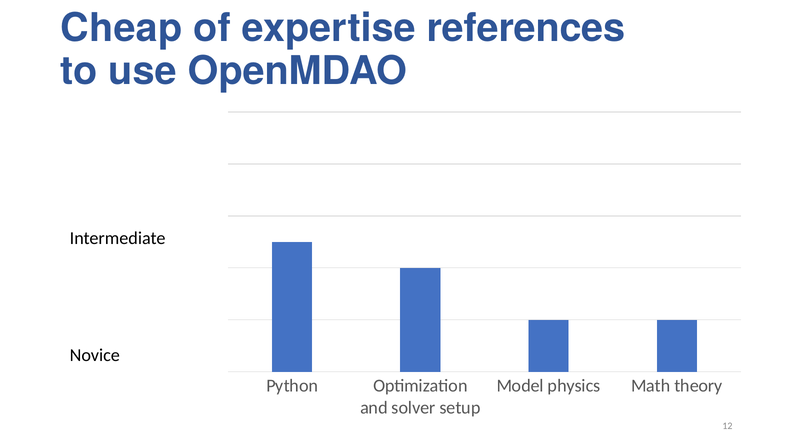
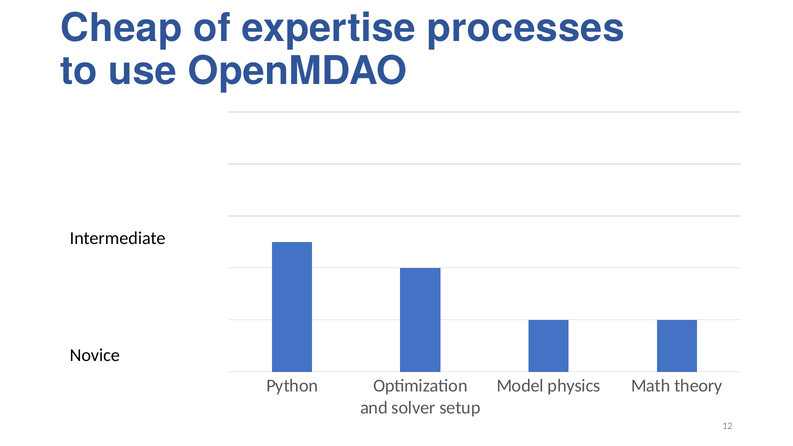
references: references -> processes
